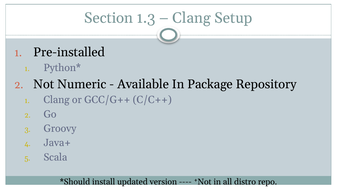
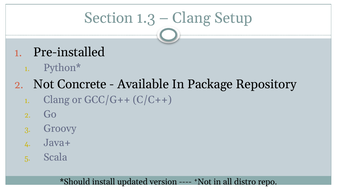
Numeric: Numeric -> Concrete
